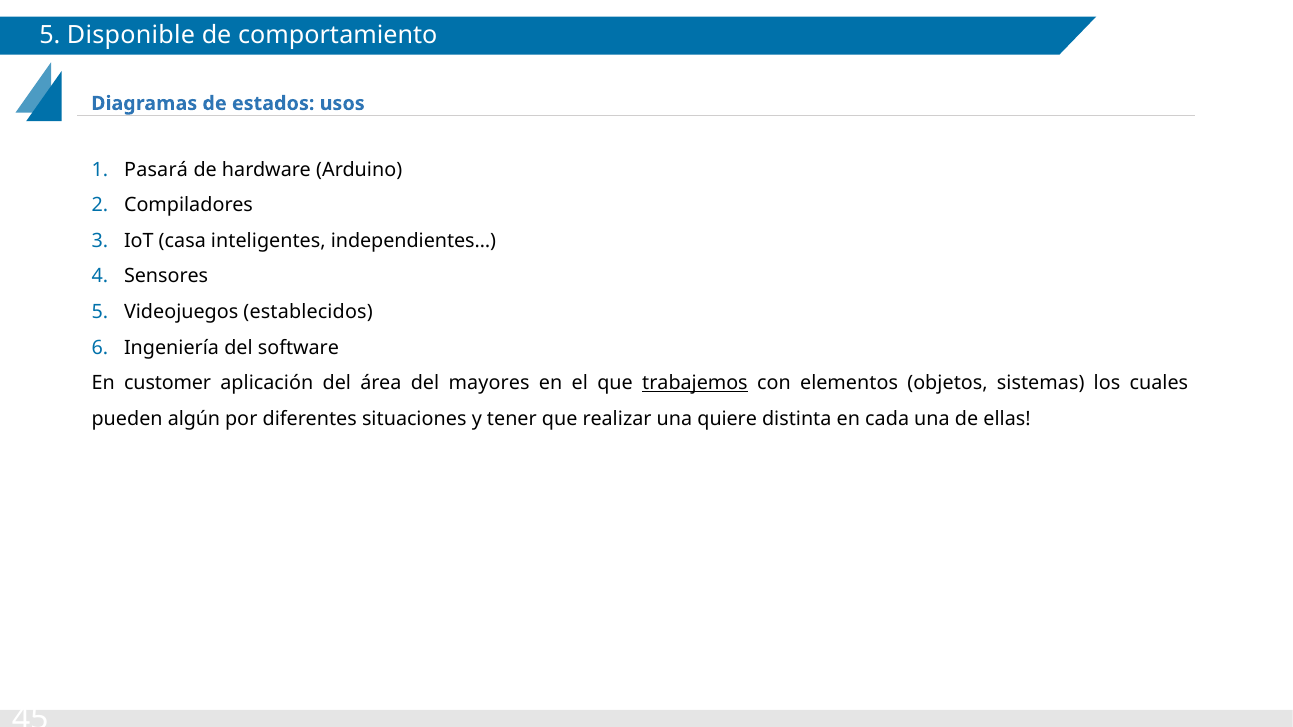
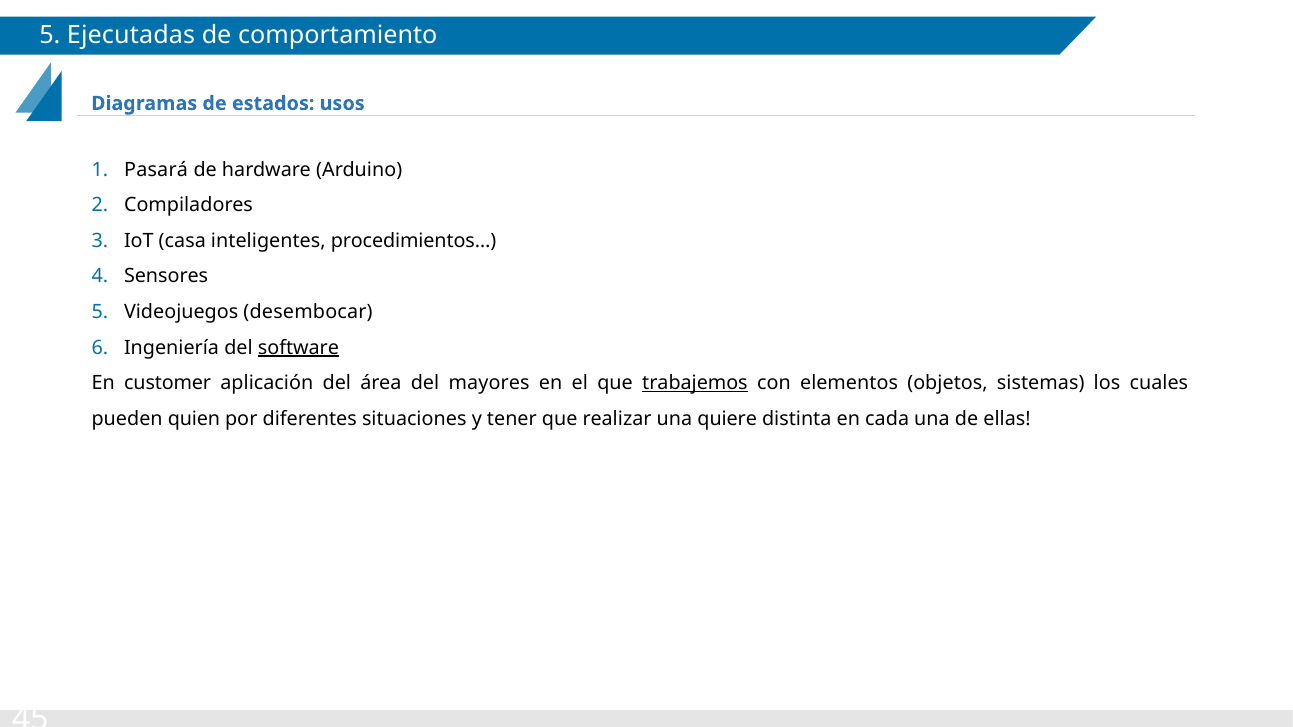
Disponible: Disponible -> Ejecutadas
independientes…: independientes… -> procedimientos…
establecidos: establecidos -> desembocar
software underline: none -> present
algún: algún -> quien
